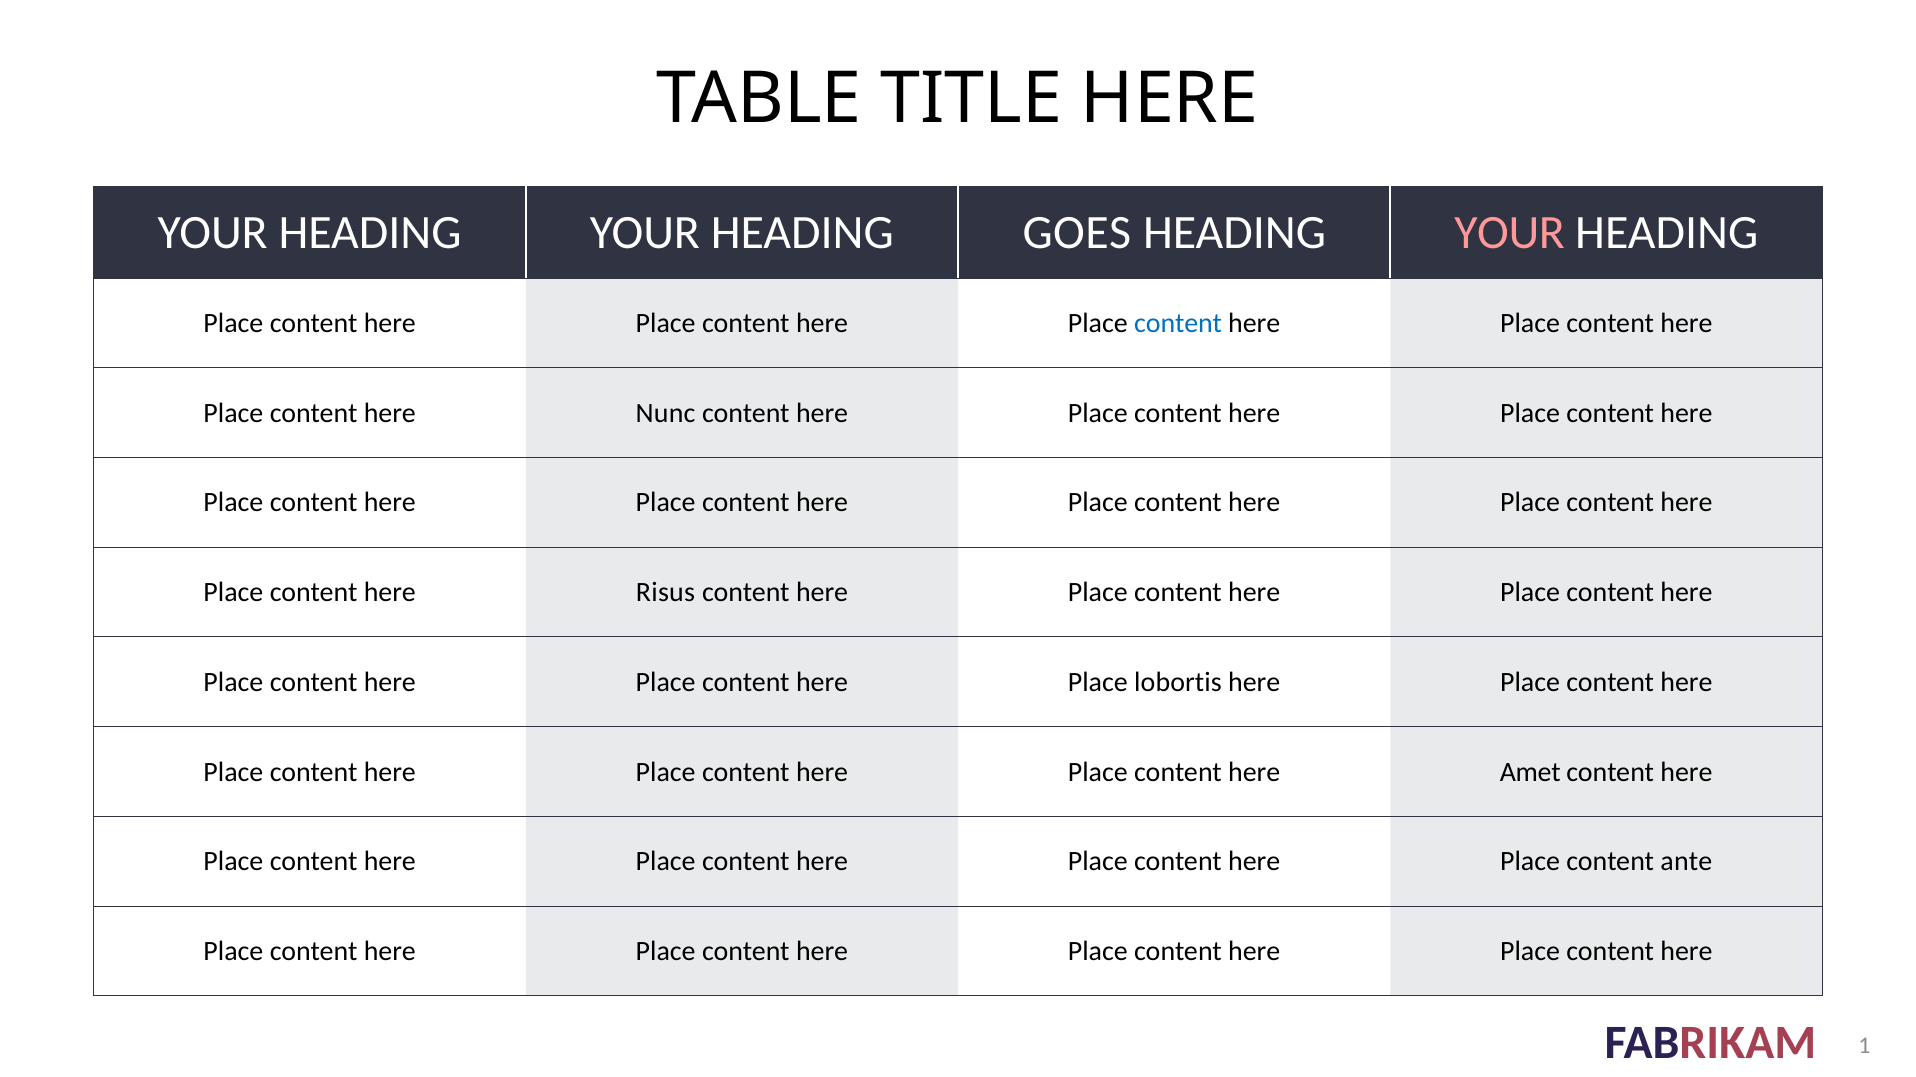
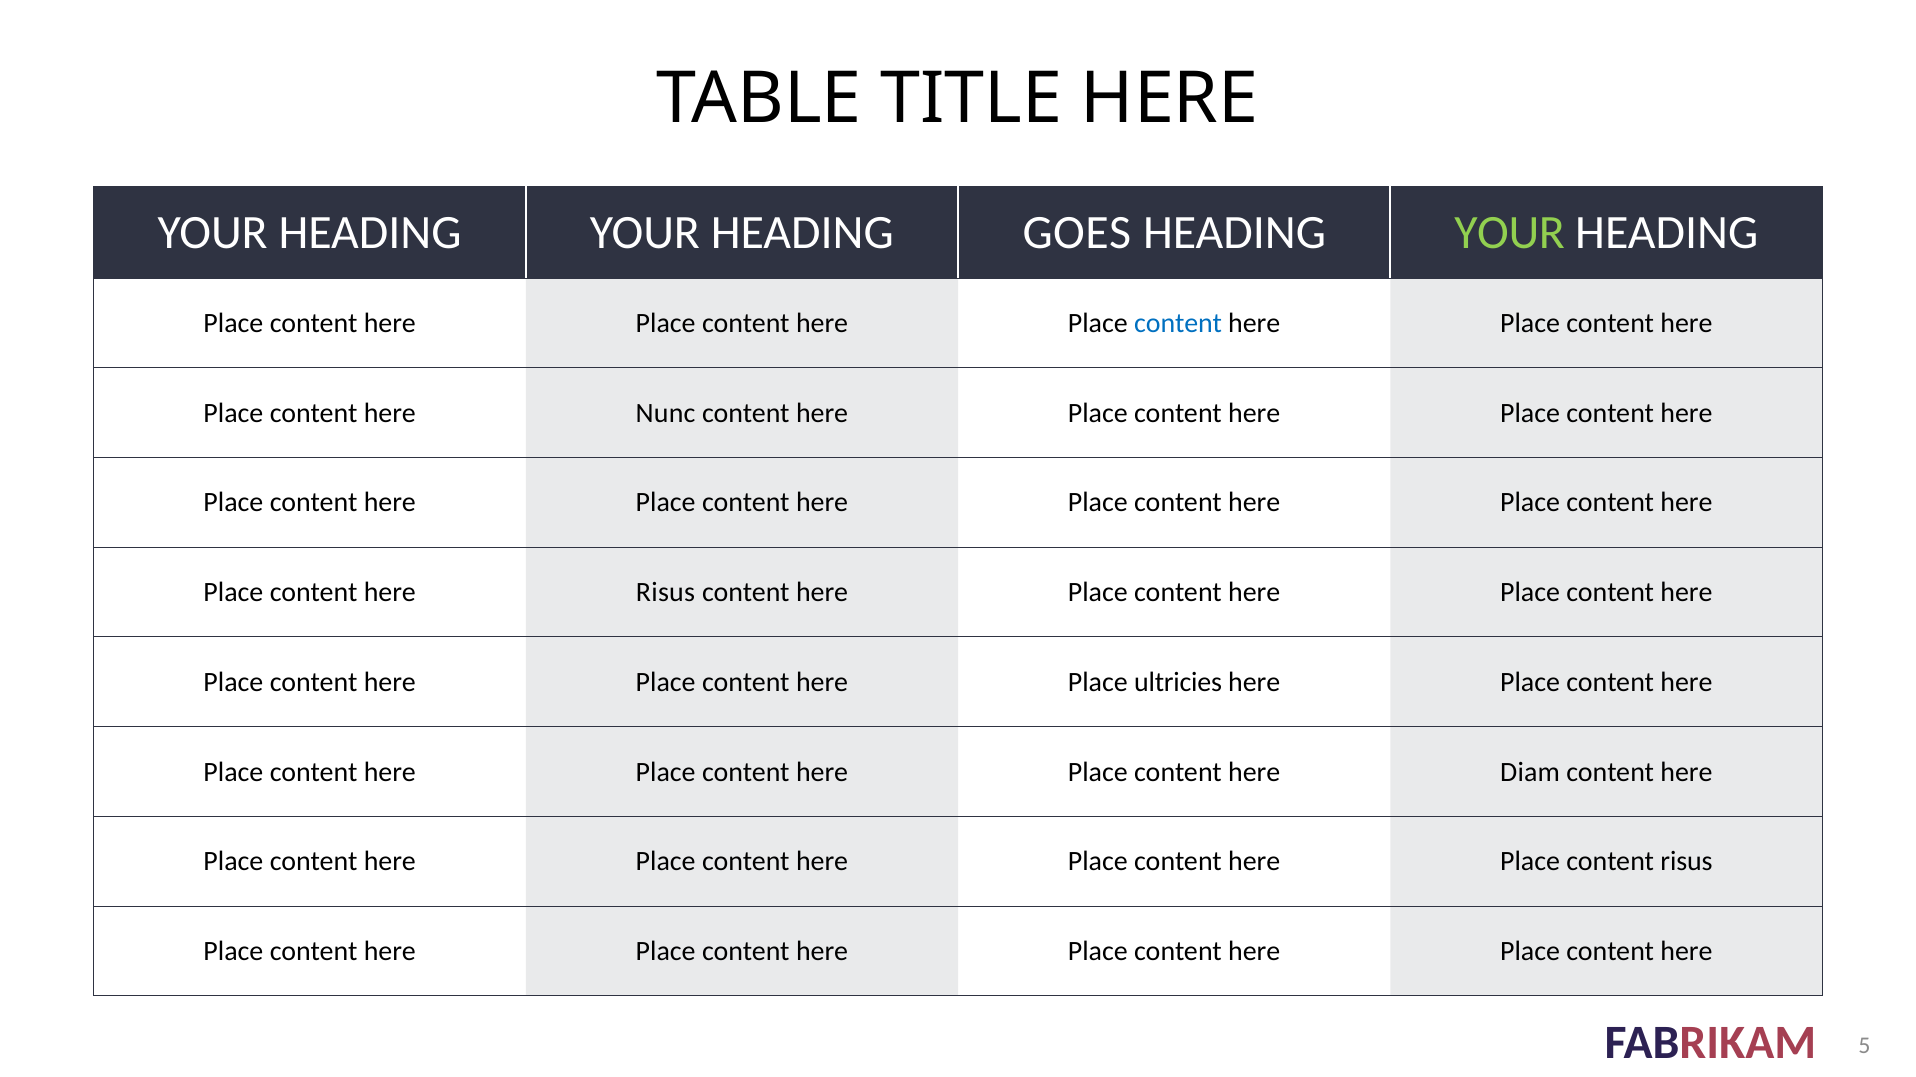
YOUR at (1510, 233) colour: pink -> light green
lobortis: lobortis -> ultricies
Amet: Amet -> Diam
content ante: ante -> risus
1: 1 -> 5
